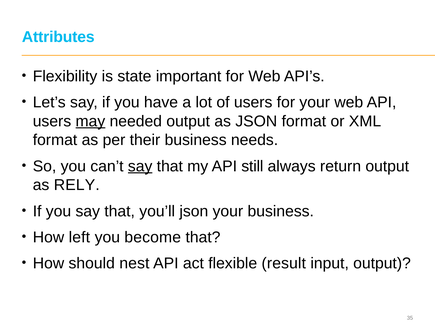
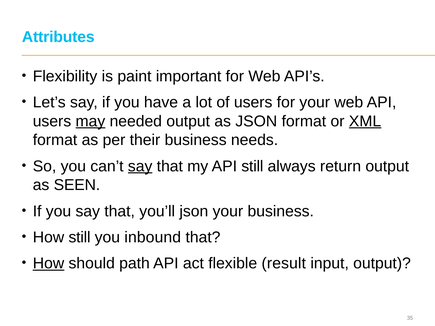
state: state -> paint
XML underline: none -> present
RELY: RELY -> SEEN
How left: left -> still
become: become -> inbound
How at (48, 264) underline: none -> present
nest: nest -> path
